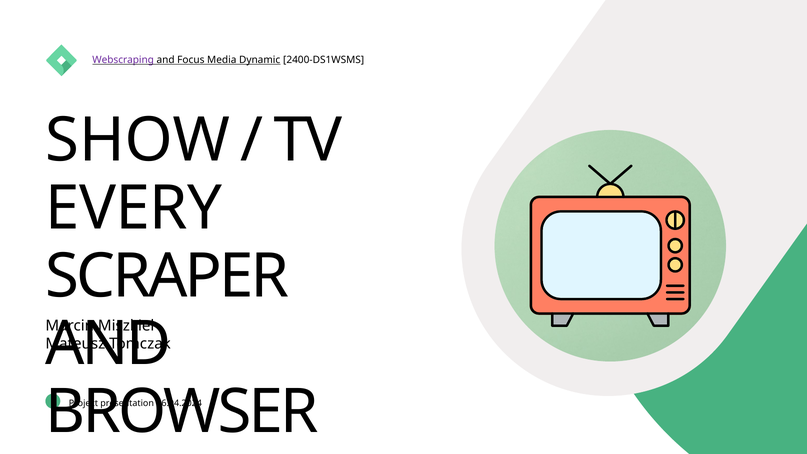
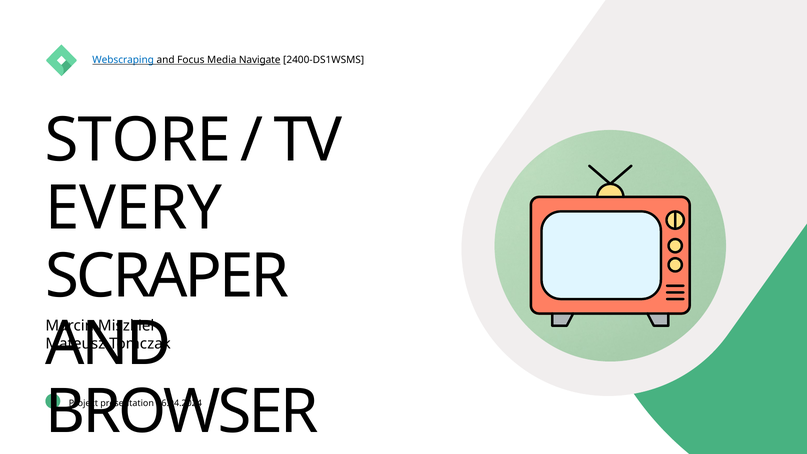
Webscraping colour: purple -> blue
Dynamic: Dynamic -> Navigate
SHOW: SHOW -> STORE
